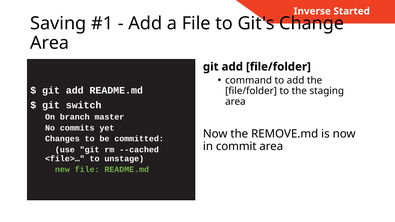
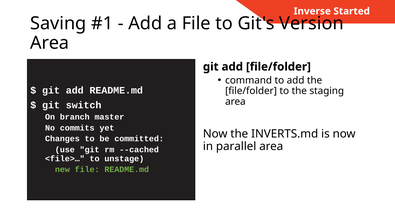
Change: Change -> Version
REMOVE.md: REMOVE.md -> INVERTS.md
commit: commit -> parallel
